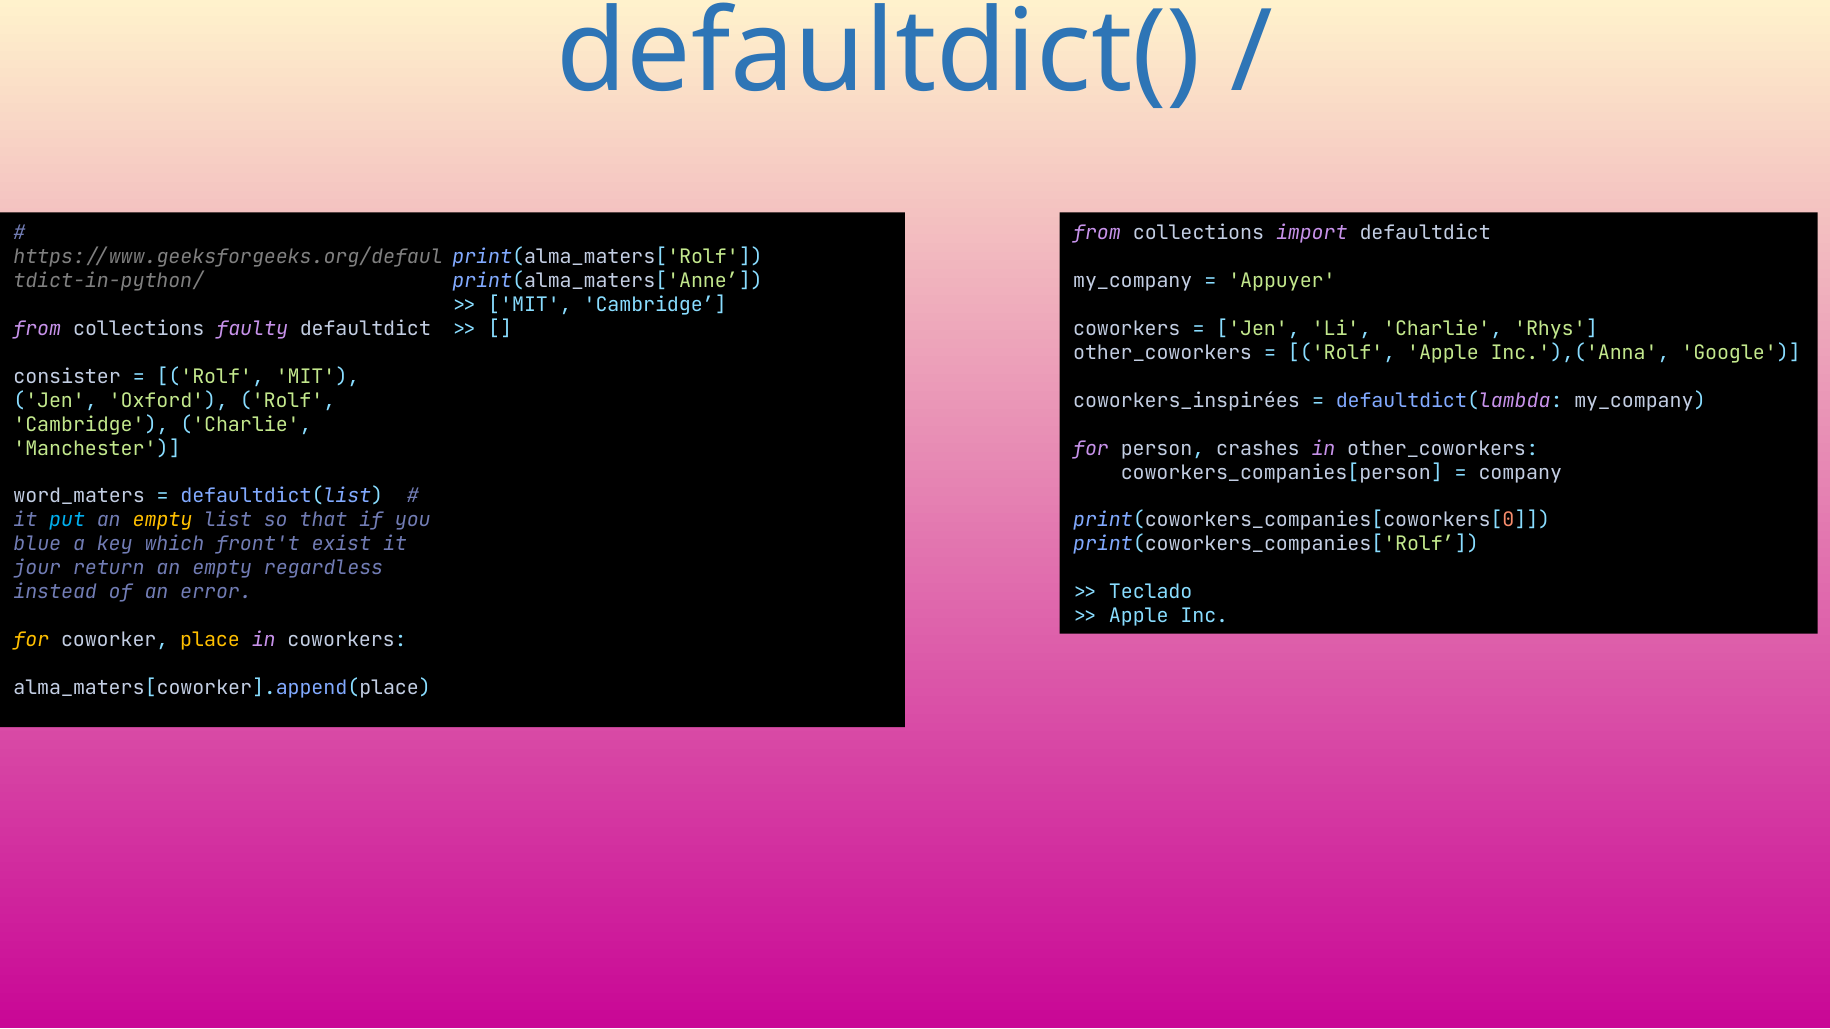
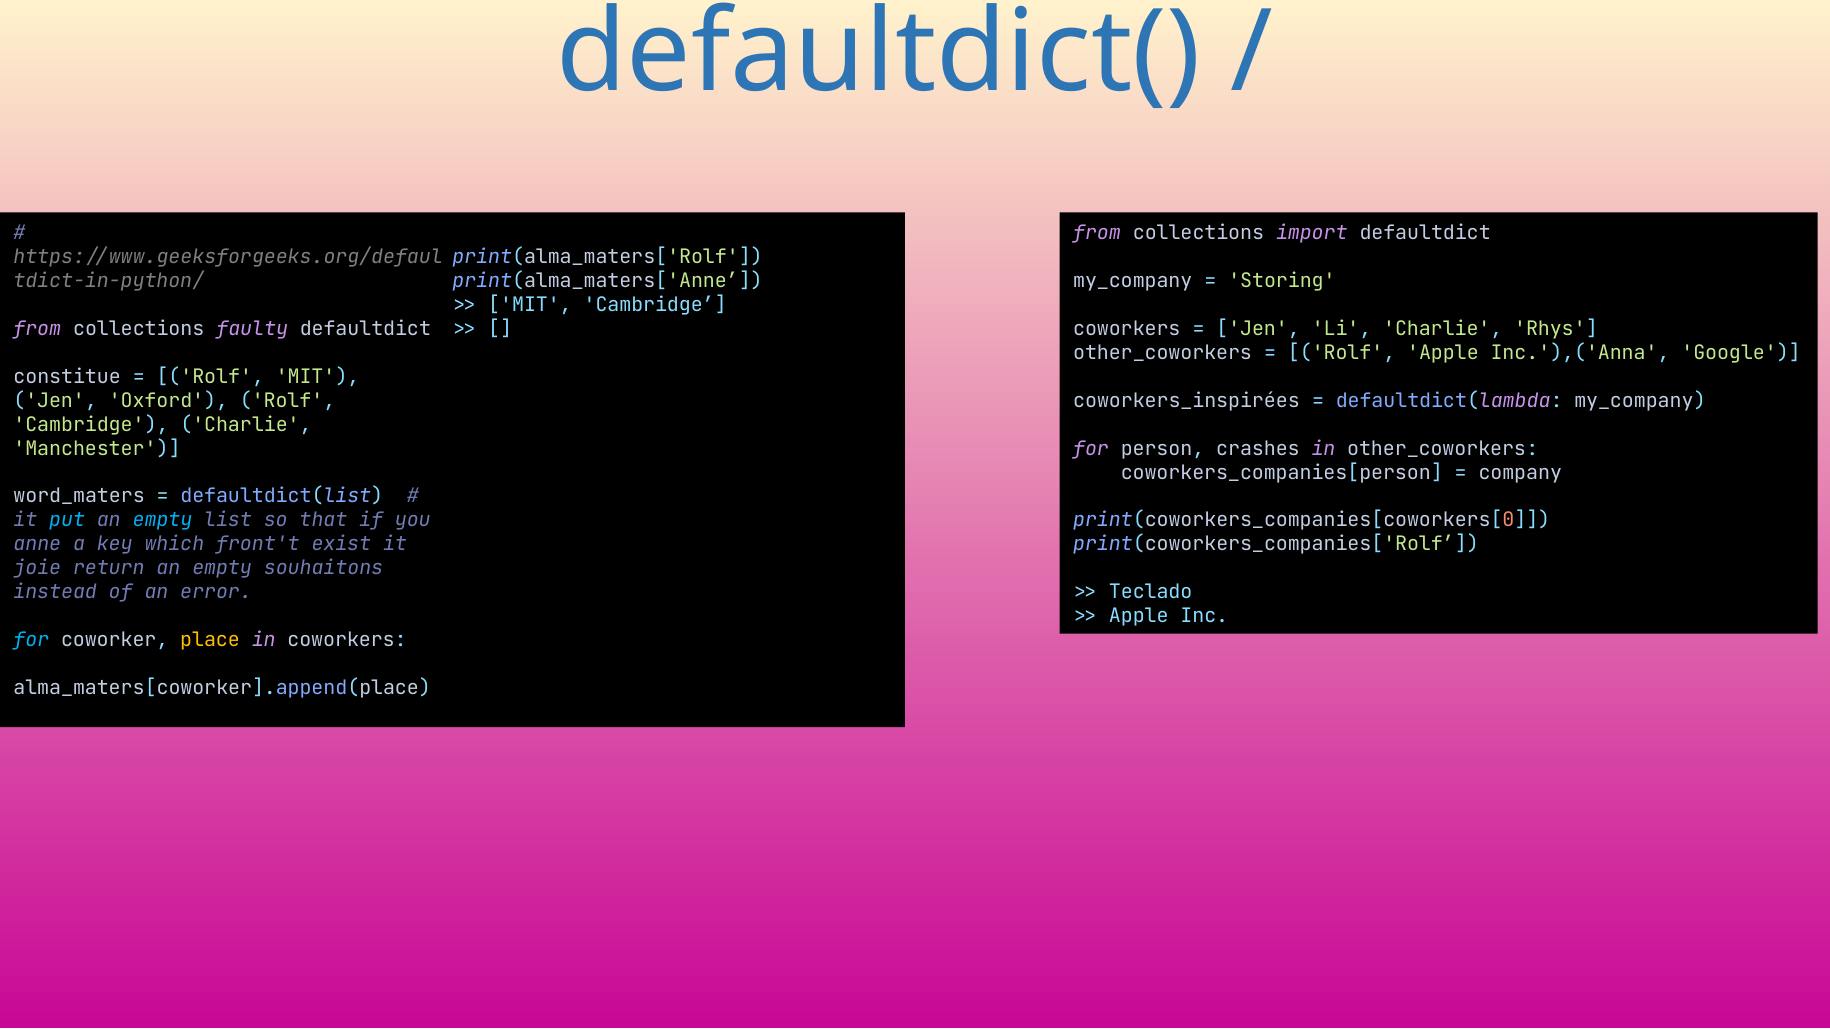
Appuyer: Appuyer -> Storing
consister: consister -> constitue
empty at (163, 521) colour: yellow -> light blue
blue: blue -> anne
jour: jour -> joie
regardless: regardless -> souhaitons
for at (31, 641) colour: yellow -> light blue
